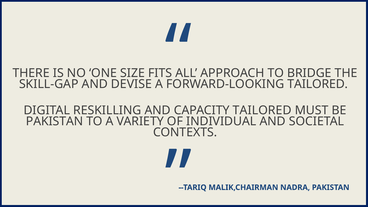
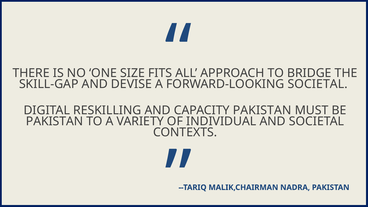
FORWARD-LOOKING TAILORED: TAILORED -> SOCIETAL
CAPACITY TAILORED: TAILORED -> PAKISTAN
